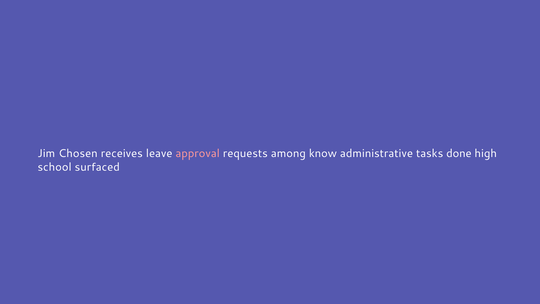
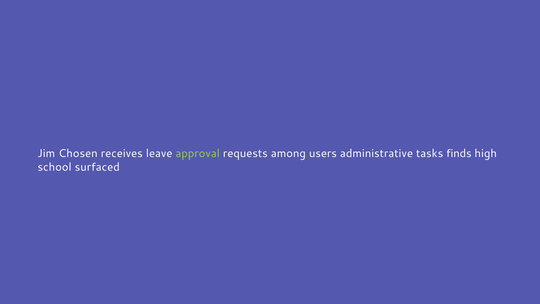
approval colour: pink -> light green
know: know -> users
done: done -> finds
